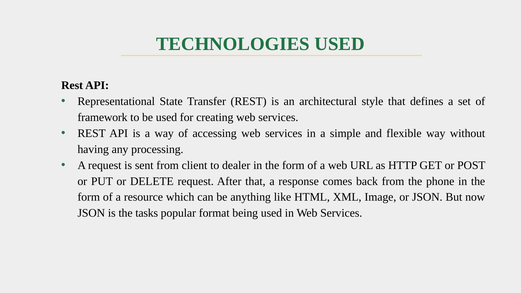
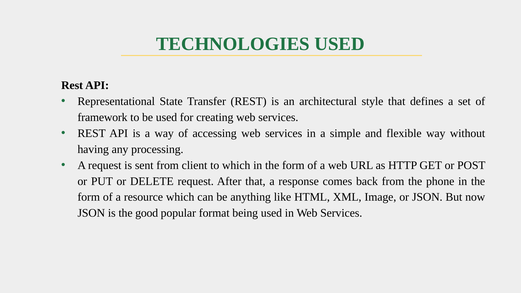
to dealer: dealer -> which
tasks: tasks -> good
